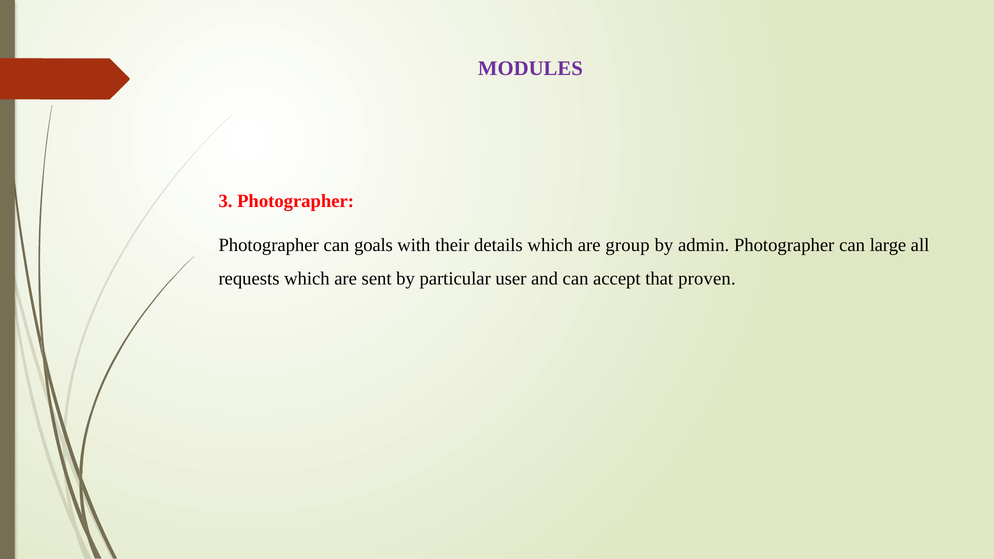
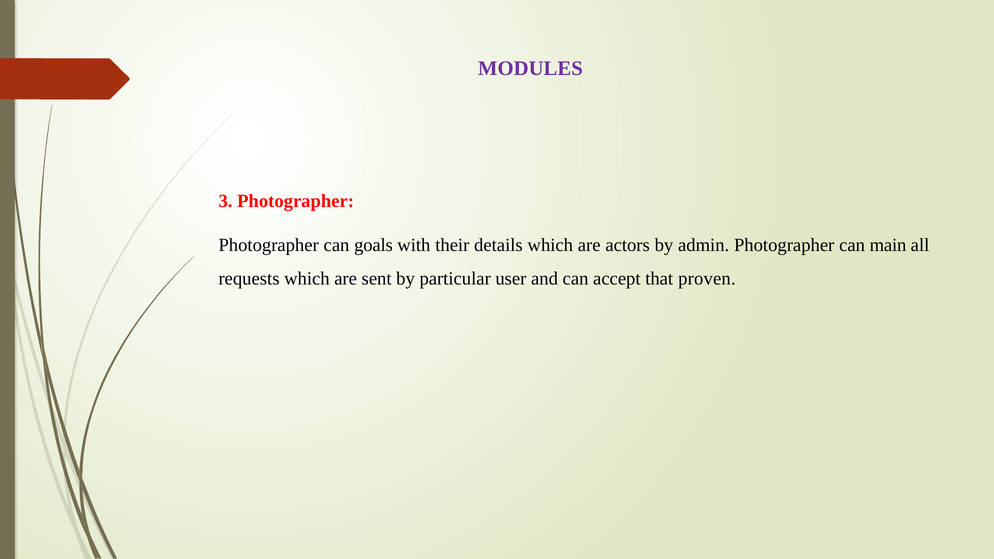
group: group -> actors
large: large -> main
